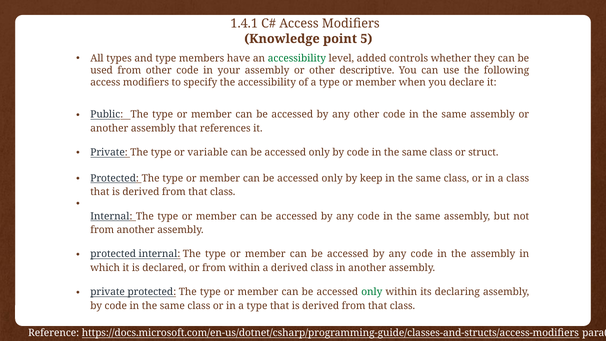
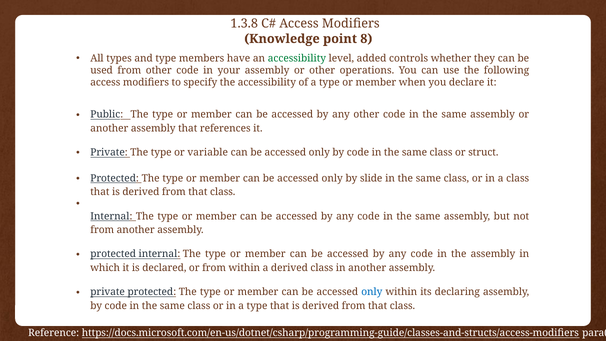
1.4.1: 1.4.1 -> 1.3.8
5: 5 -> 8
descriptive: descriptive -> operations
keep: keep -> slide
only at (372, 292) colour: green -> blue
